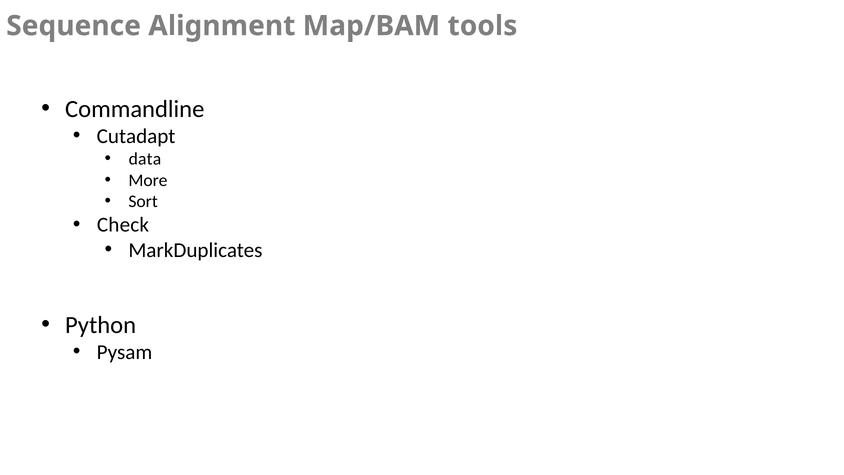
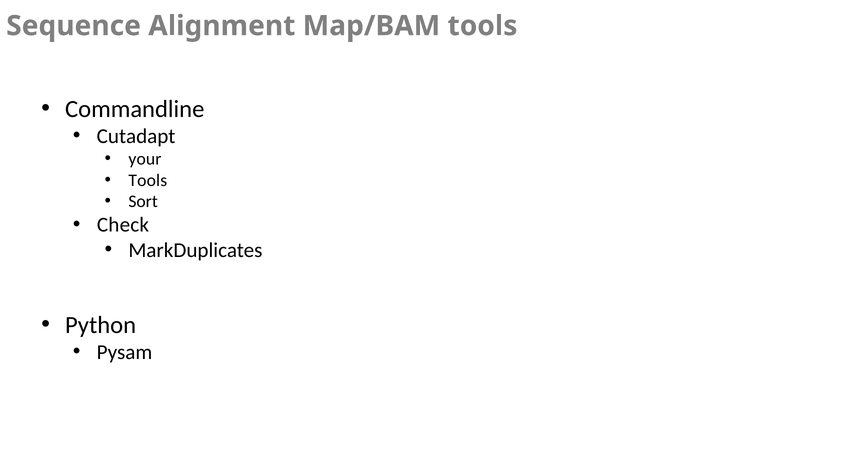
data: data -> your
More at (148, 180): More -> Tools
